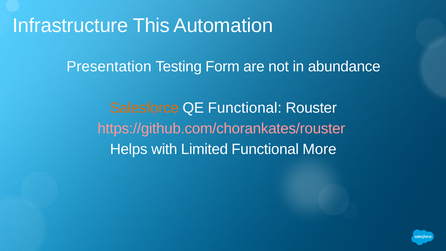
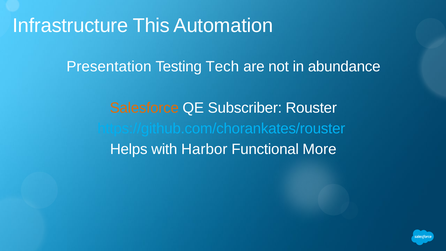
Form: Form -> Tech
QE Functional: Functional -> Subscriber
https://github.com/chorankates/rouster colour: pink -> light blue
Limited: Limited -> Harbor
